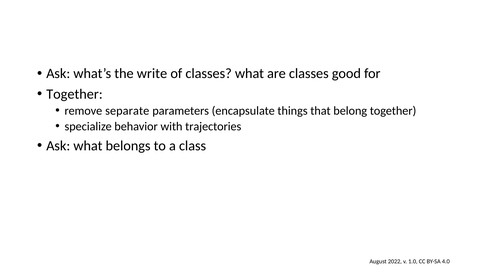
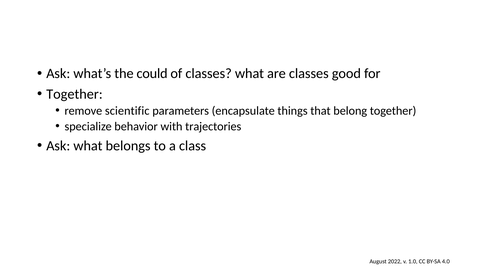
write: write -> could
separate: separate -> scientific
